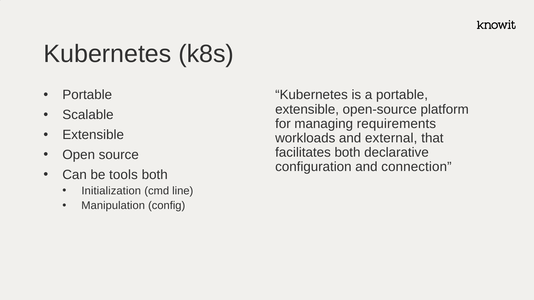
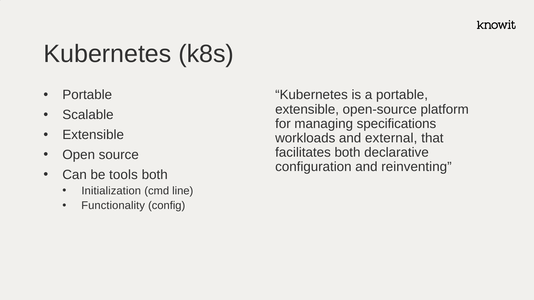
requirements: requirements -> specifications
connection: connection -> reinventing
Manipulation: Manipulation -> Functionality
